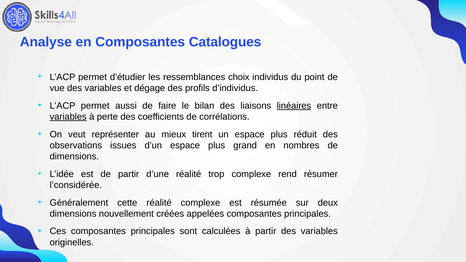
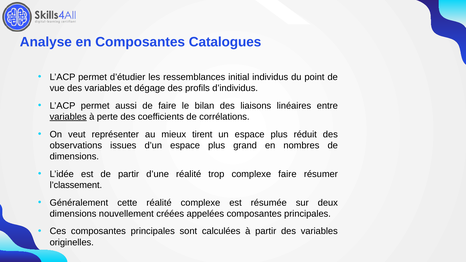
choix: choix -> initial
linéaires underline: present -> none
complexe rend: rend -> faire
l’considérée: l’considérée -> l’classement
